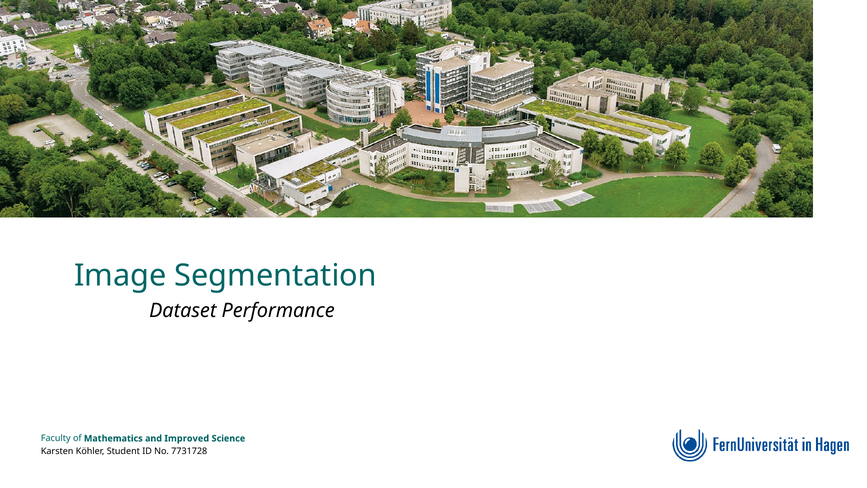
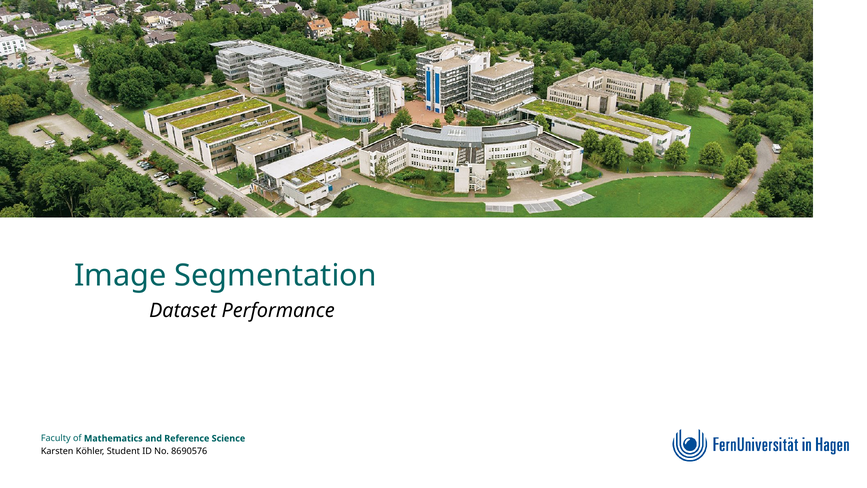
Improved: Improved -> Reference
7731728: 7731728 -> 8690576
